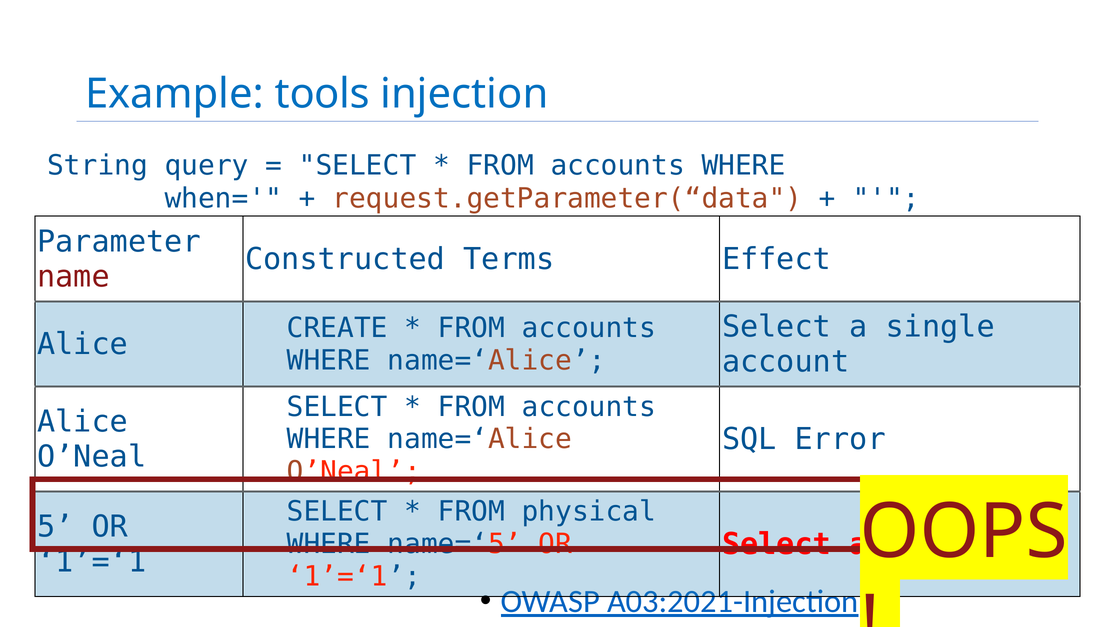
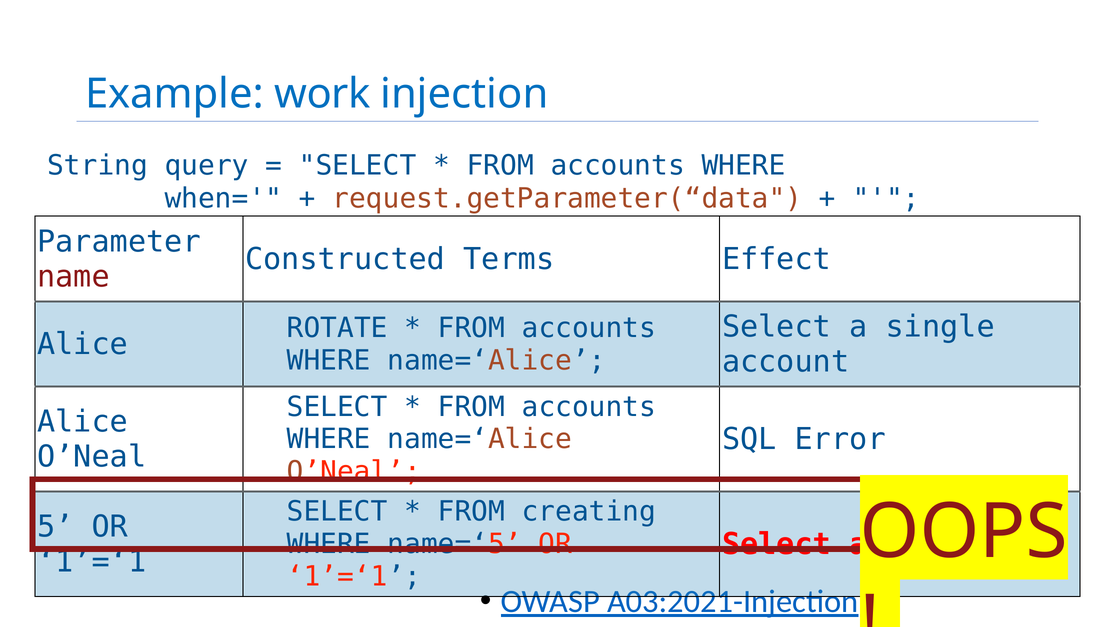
tools: tools -> work
CREATE: CREATE -> ROTATE
physical: physical -> creating
